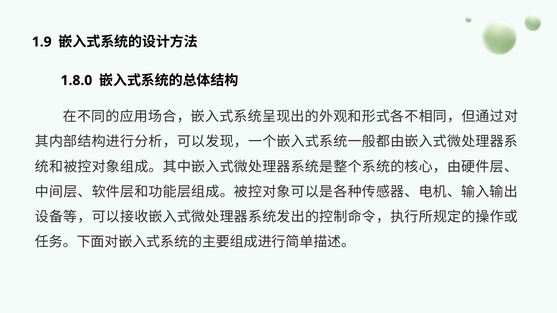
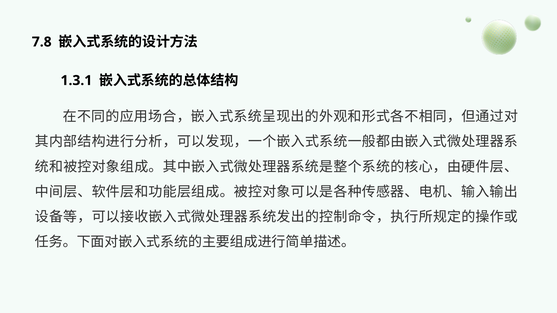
1.9: 1.9 -> 7.8
1.8.0: 1.8.0 -> 1.3.1
